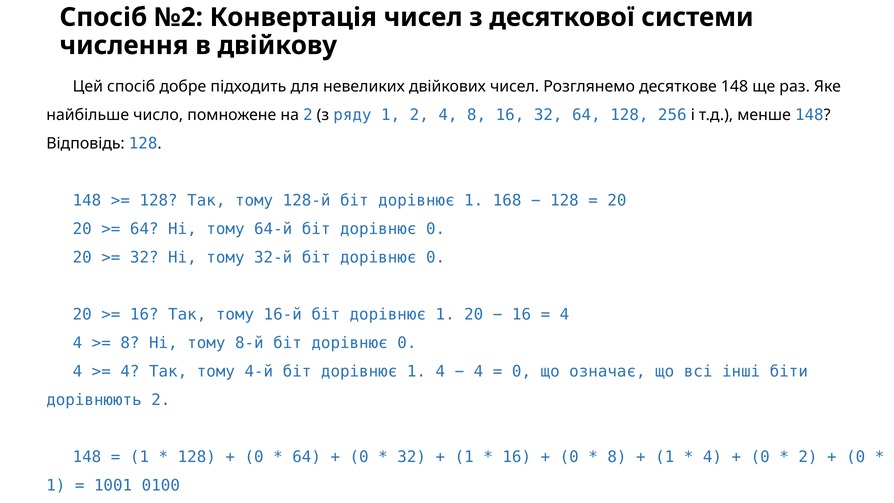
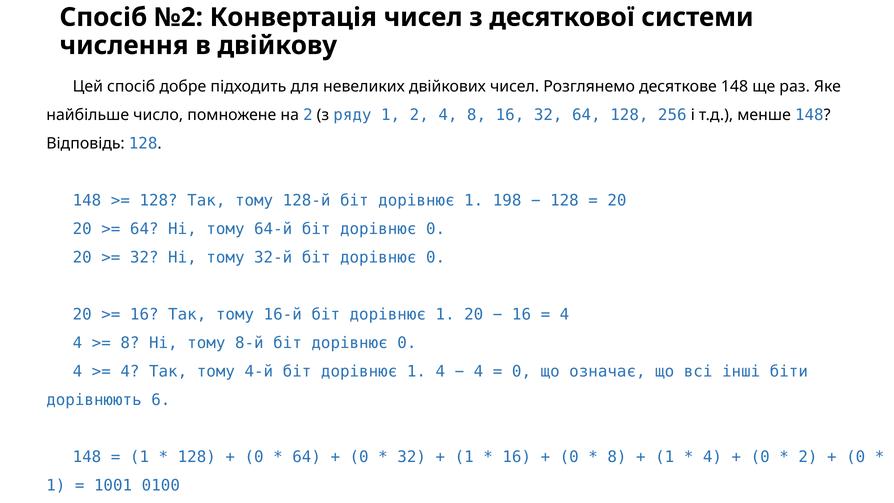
168: 168 -> 198
дорівнюють 2: 2 -> 6
